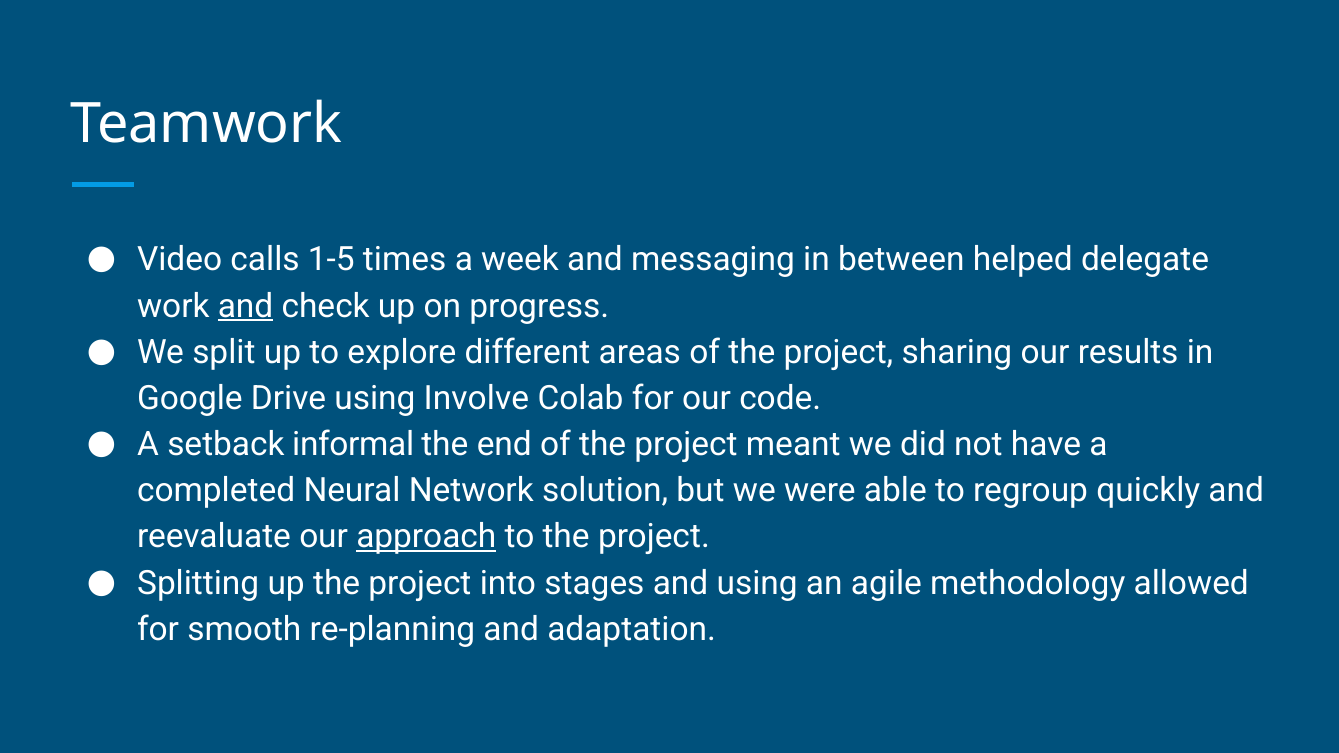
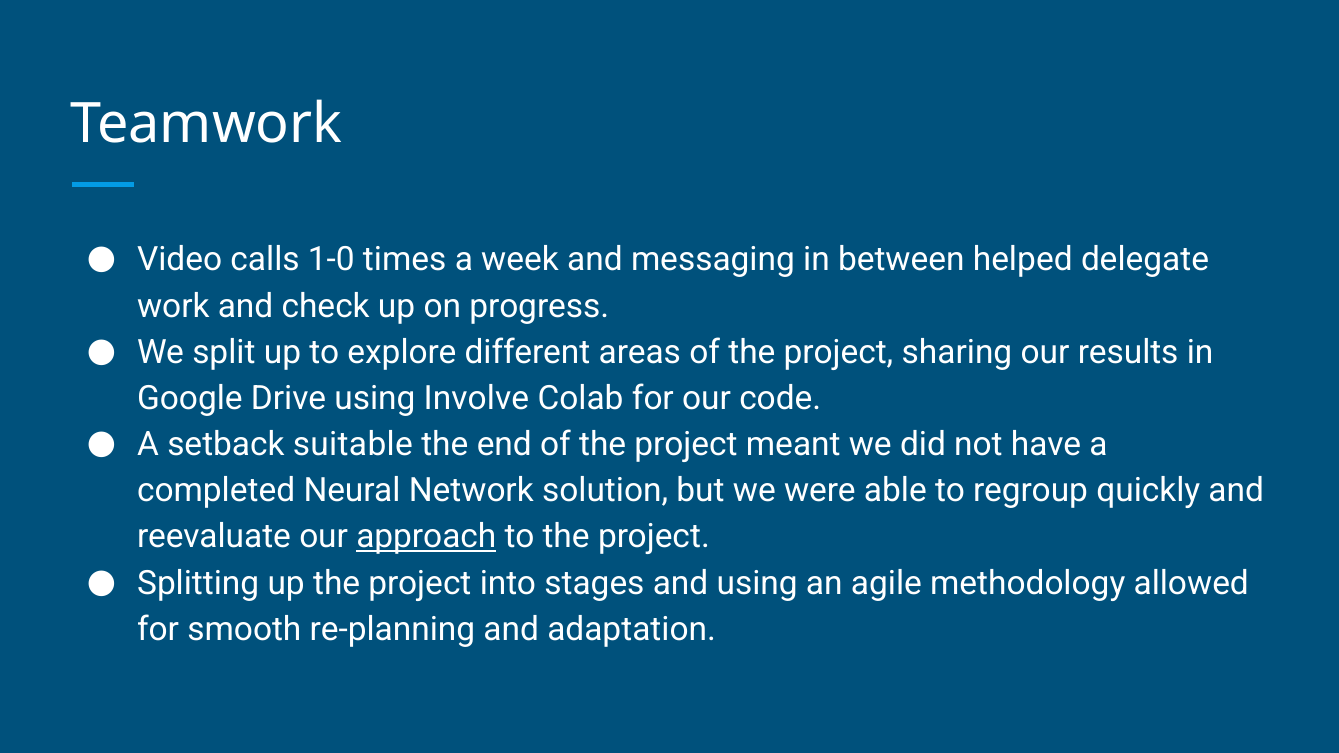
1-5: 1-5 -> 1-0
and at (246, 306) underline: present -> none
informal: informal -> suitable
